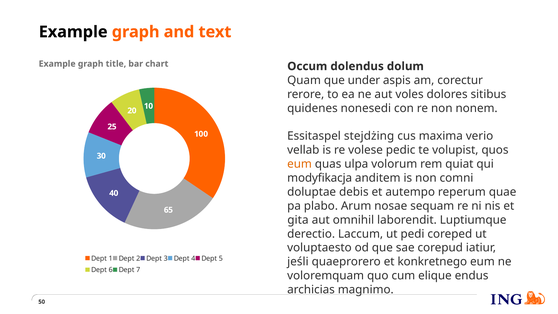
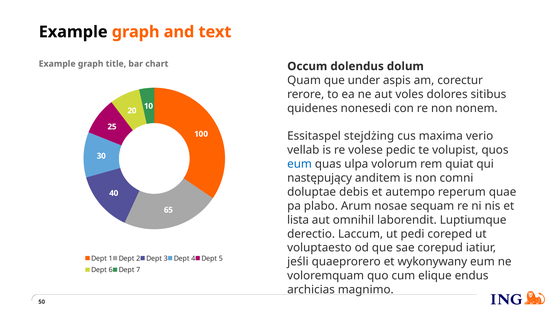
eum at (300, 164) colour: orange -> blue
modyfikacja: modyfikacja -> następujący
gita: gita -> lista
konkretnego: konkretnego -> wykonywany
